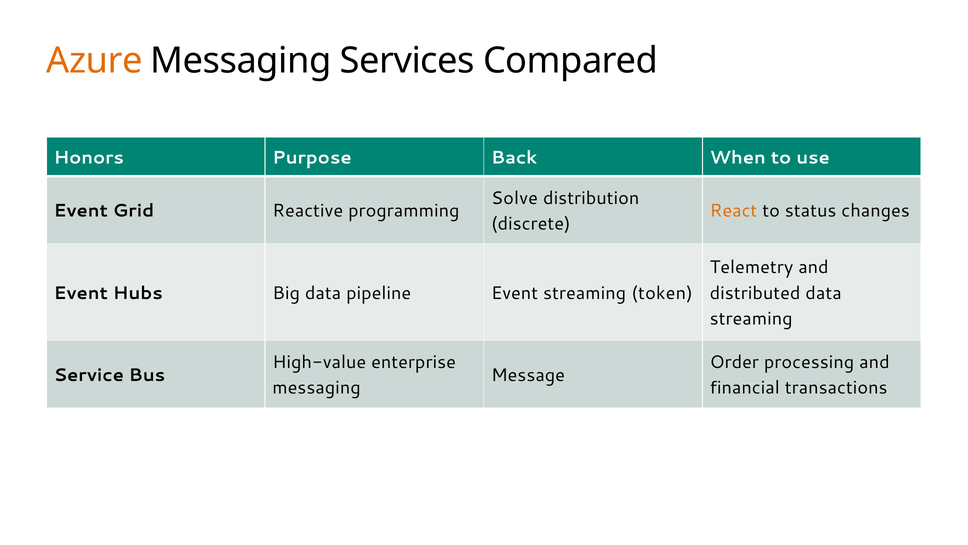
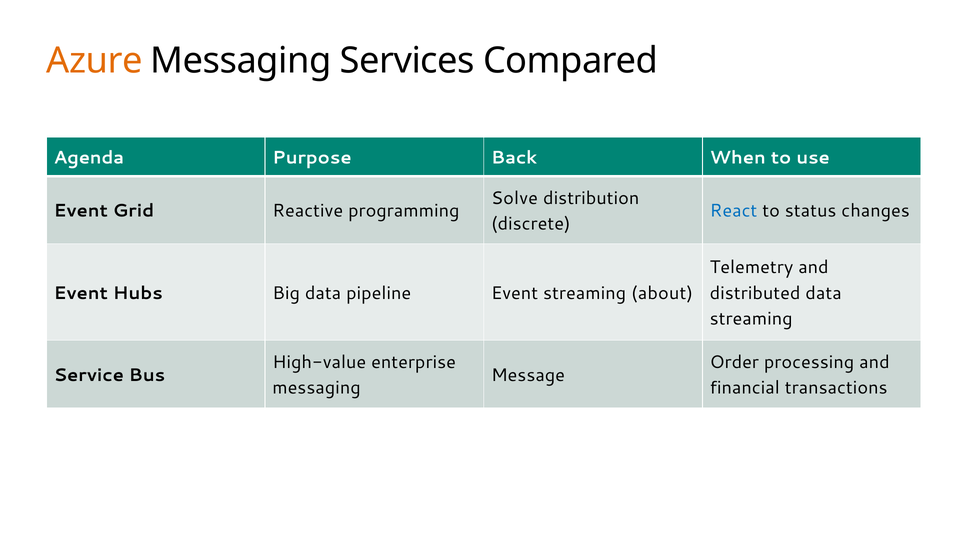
Honors: Honors -> Agenda
React colour: orange -> blue
token: token -> about
